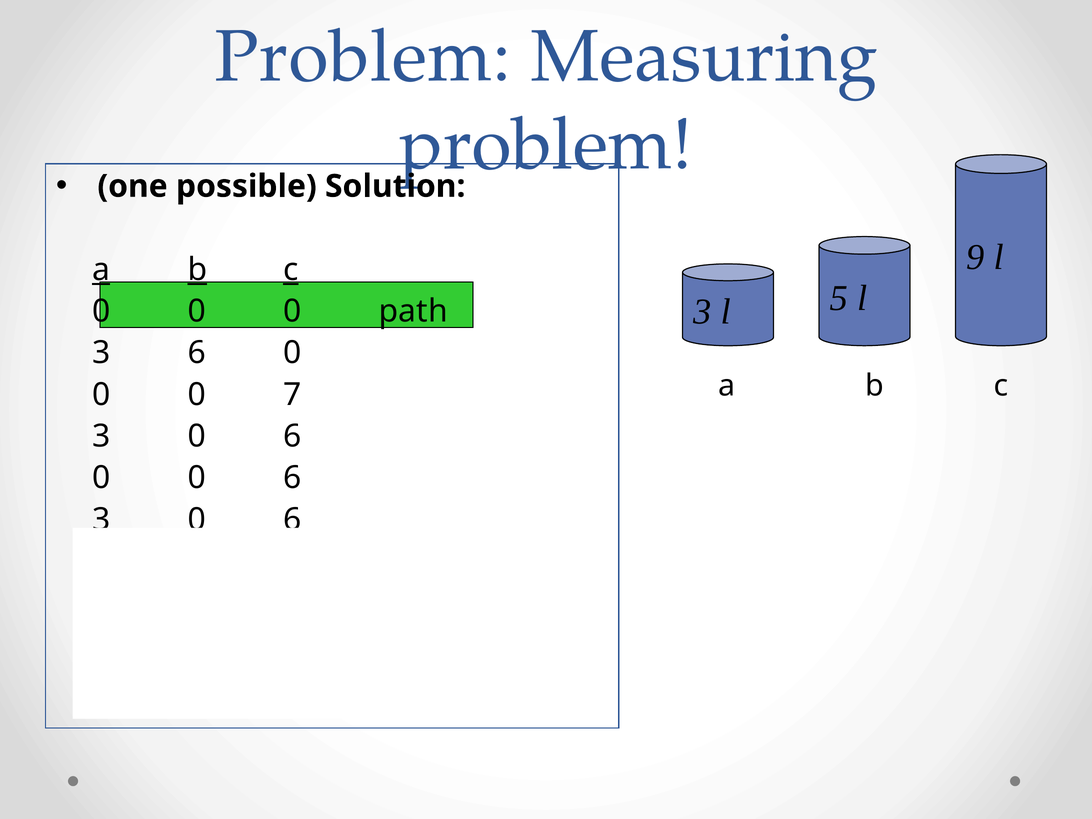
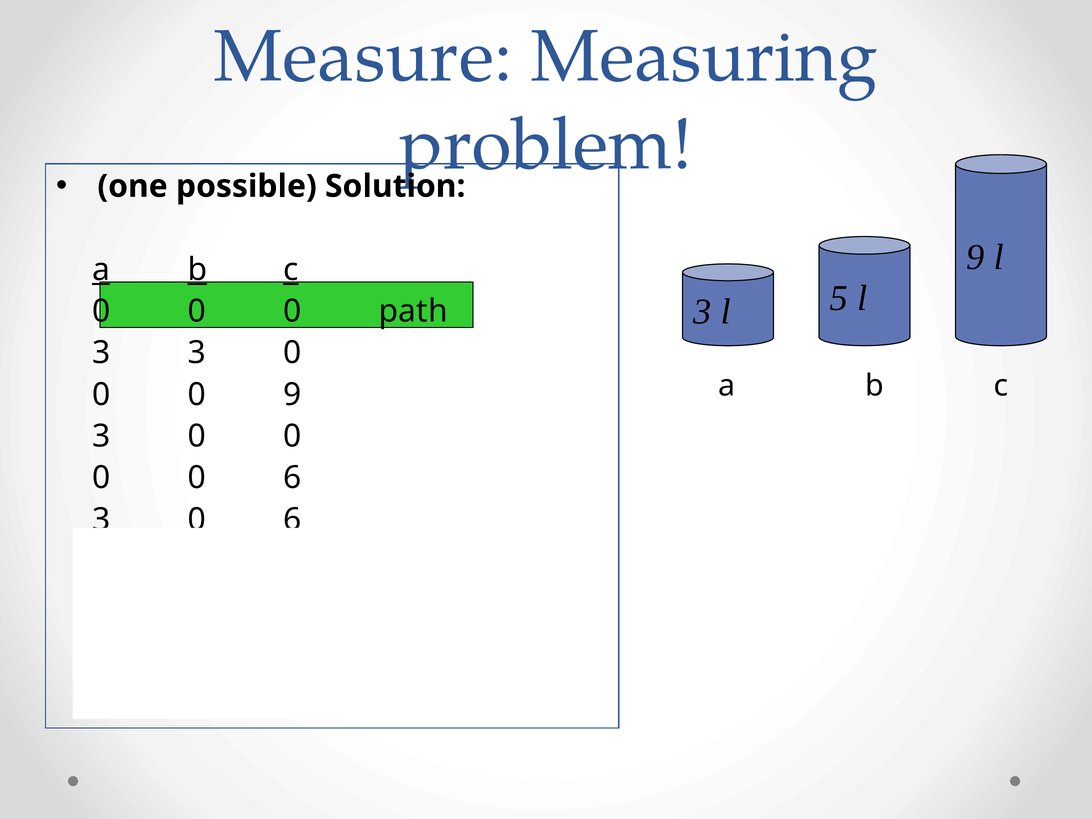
Problem at (363, 57): Problem -> Measure
6 at (197, 353): 6 -> 3
0 7: 7 -> 9
6 at (292, 436): 6 -> 0
